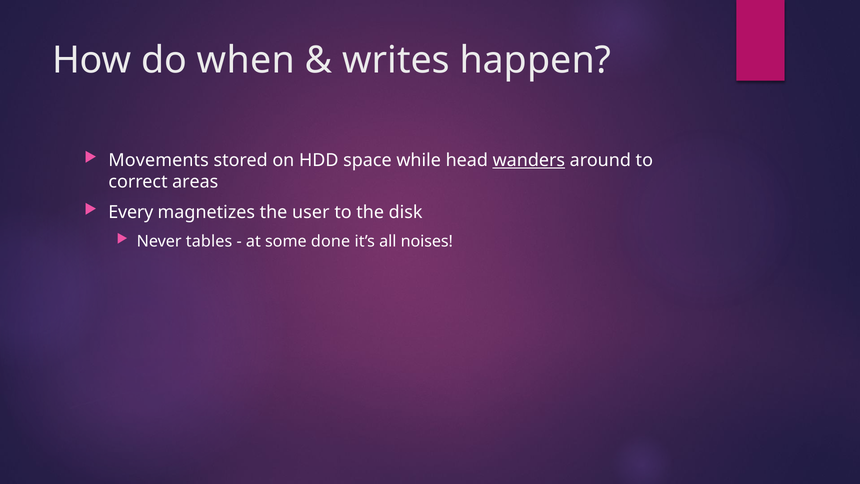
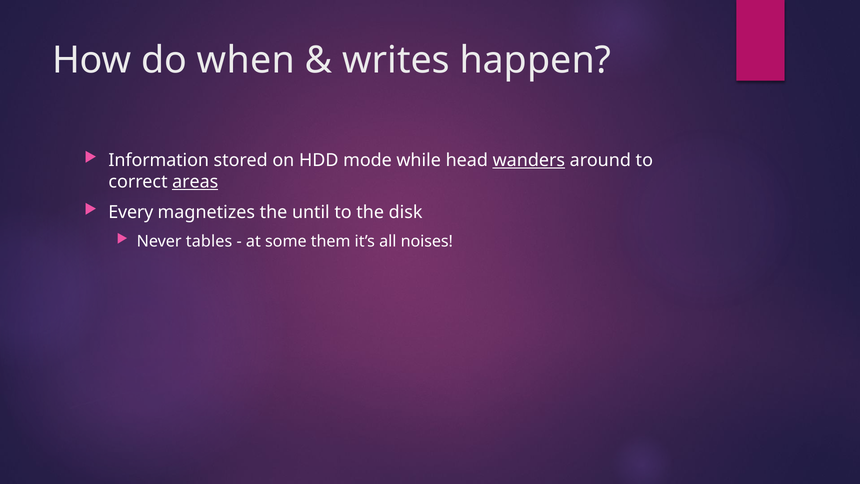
Movements: Movements -> Information
space: space -> mode
areas underline: none -> present
user: user -> until
done: done -> them
